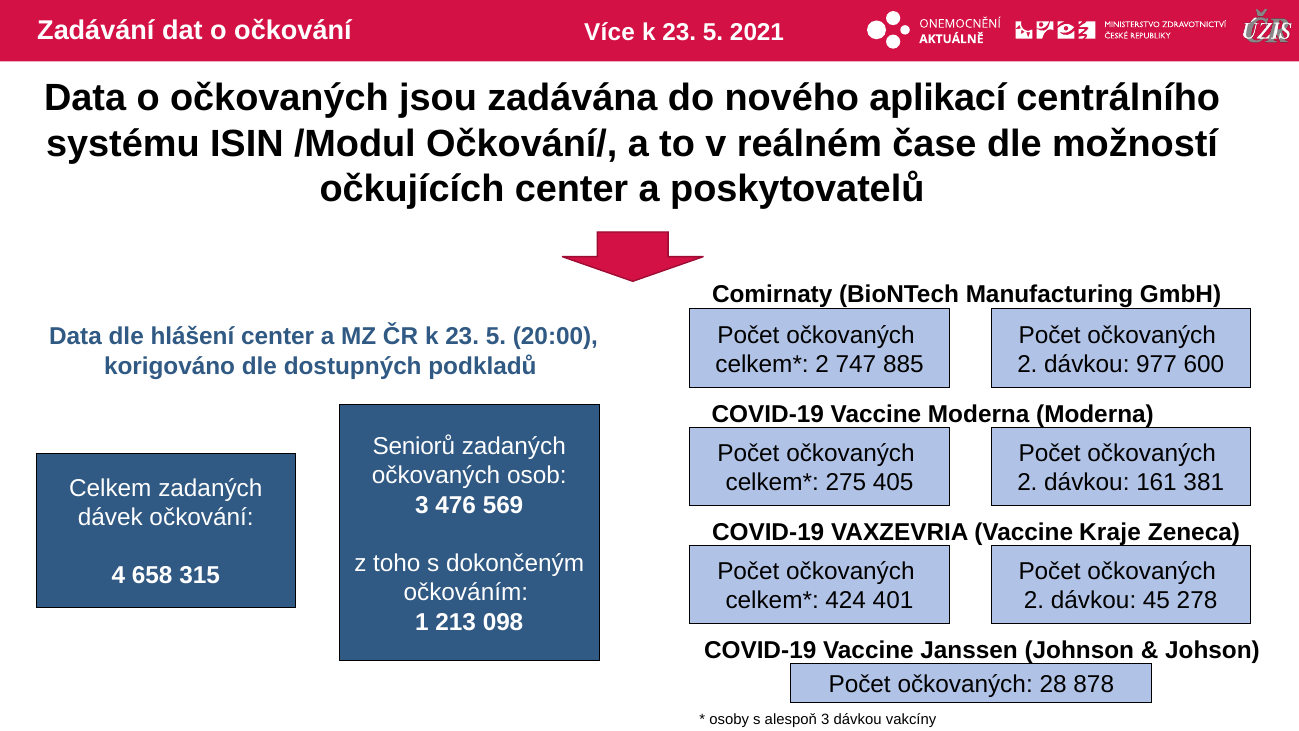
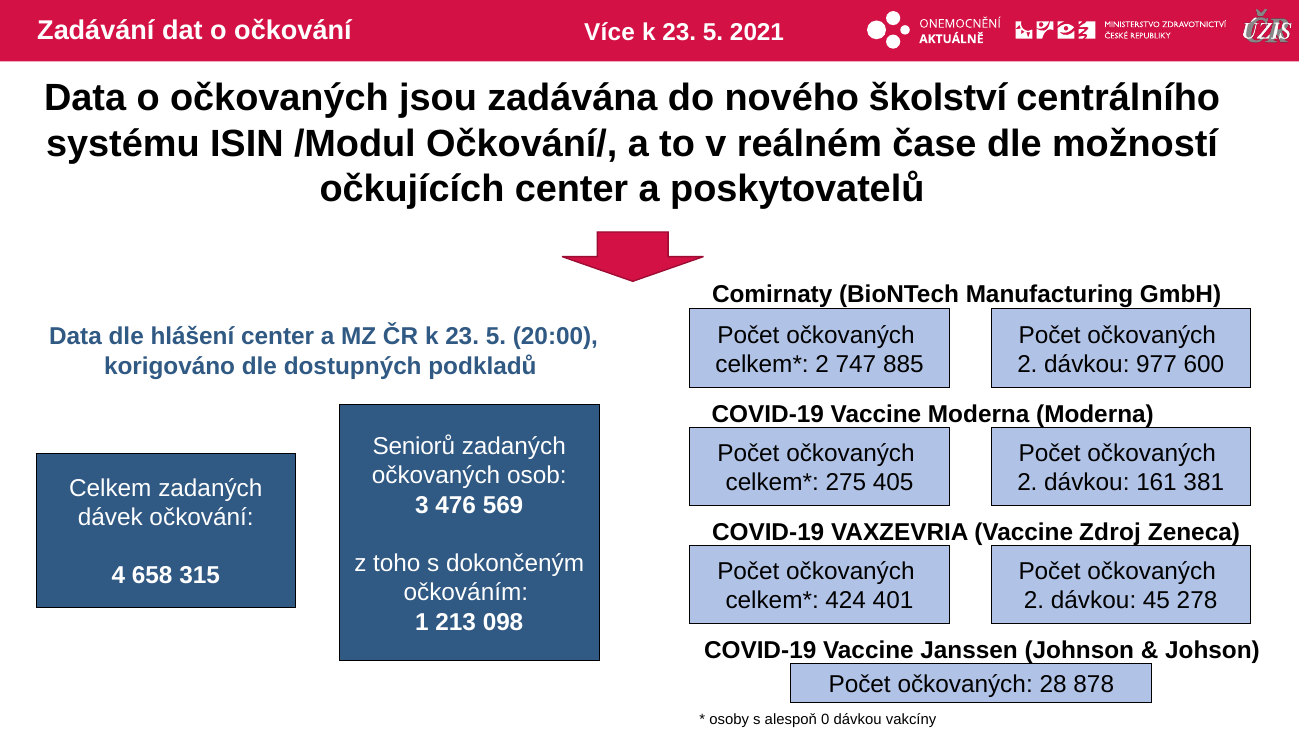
aplikací: aplikací -> školství
Kraje: Kraje -> Zdroj
alespoň 3: 3 -> 0
